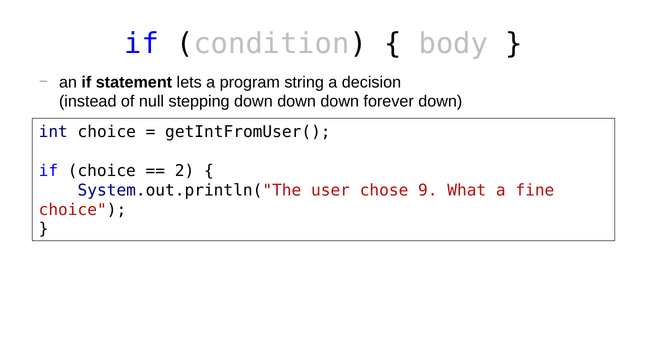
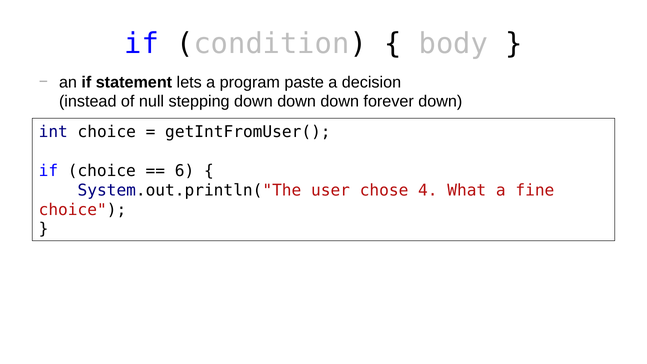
string: string -> paste
2: 2 -> 6
9: 9 -> 4
